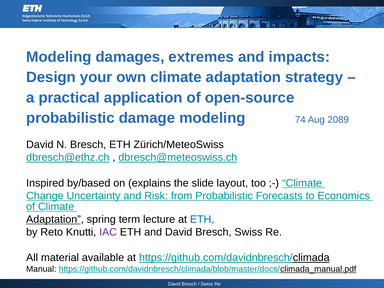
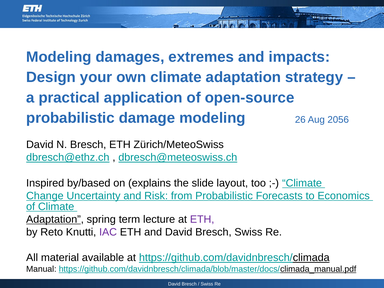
74: 74 -> 26
2089: 2089 -> 2056
ETH at (202, 219) colour: blue -> purple
